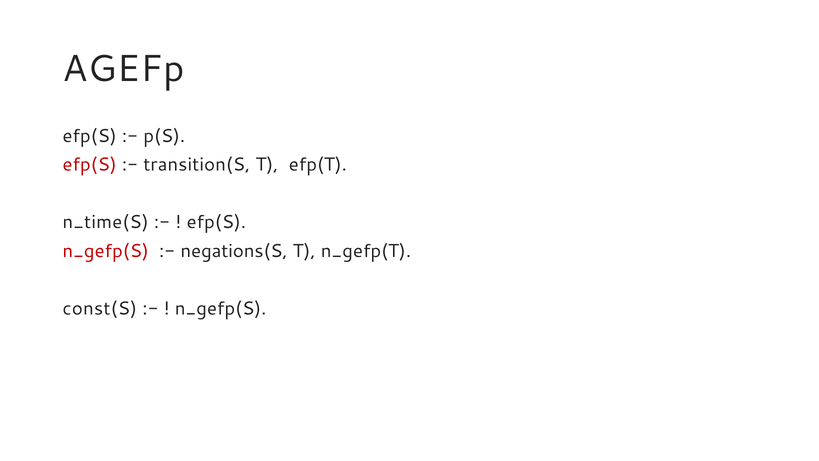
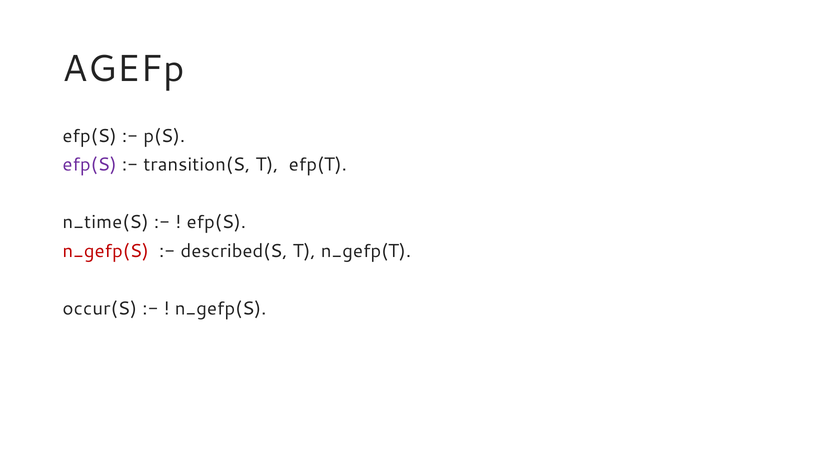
efp(S at (90, 164) colour: red -> purple
negations(S: negations(S -> described(S
const(S: const(S -> occur(S
